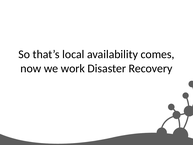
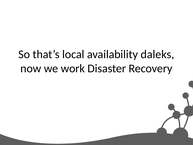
comes: comes -> daleks
